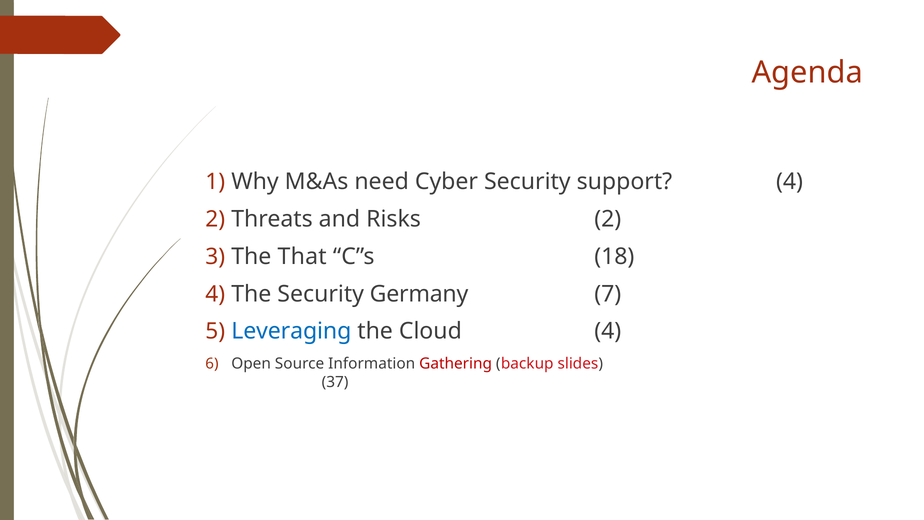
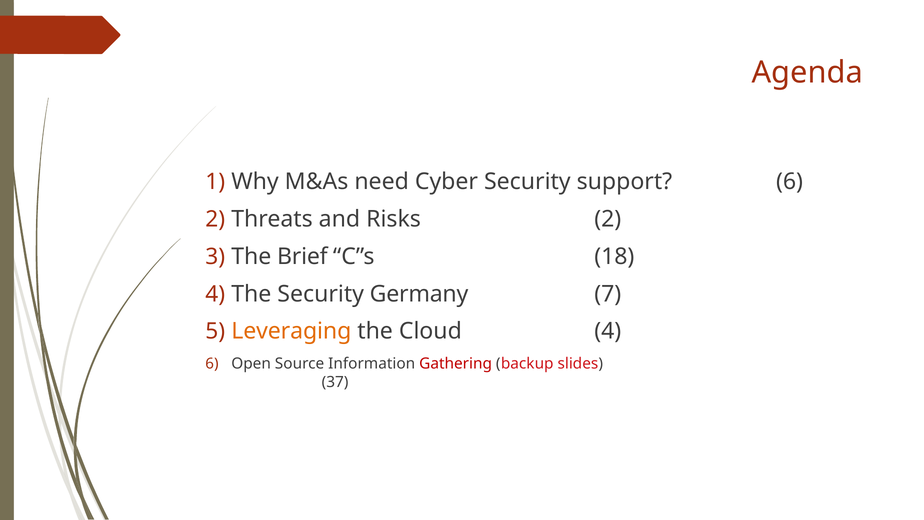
support 4: 4 -> 6
That: That -> Brief
Leveraging colour: blue -> orange
